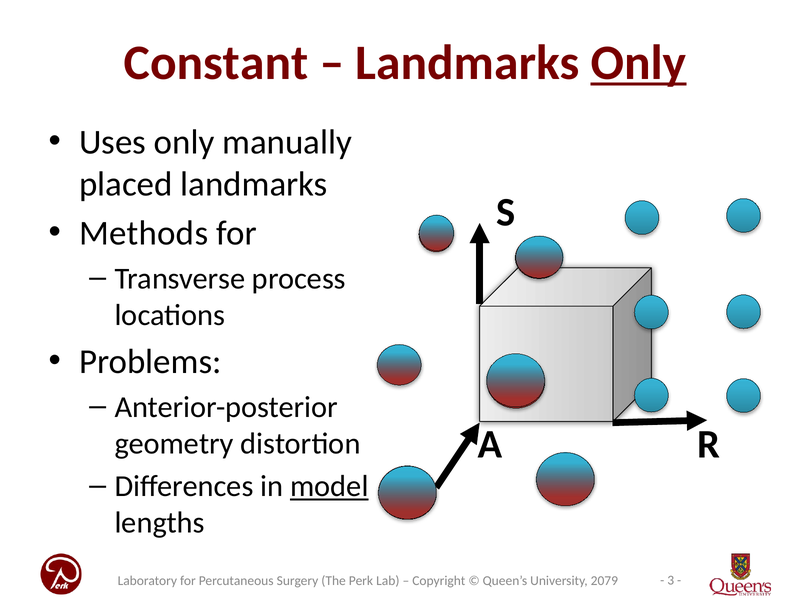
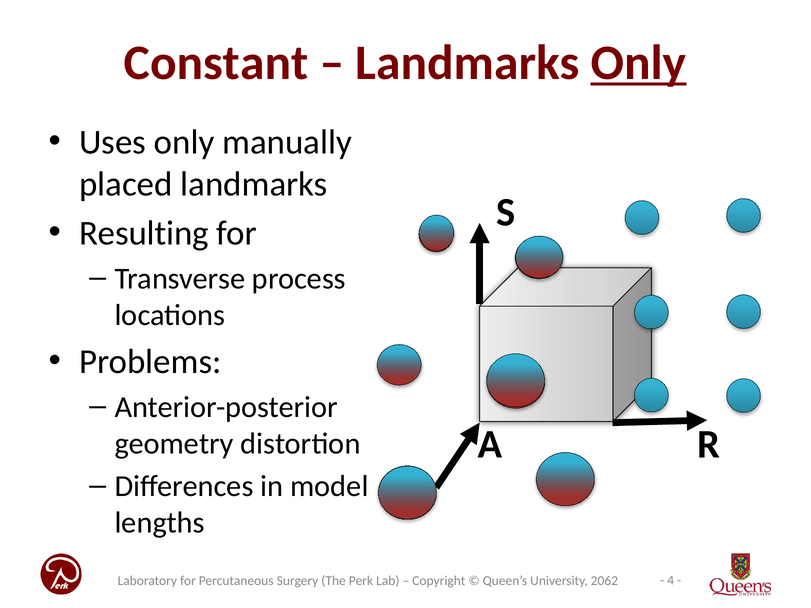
Methods: Methods -> Resulting
model underline: present -> none
2079: 2079 -> 2062
3: 3 -> 4
